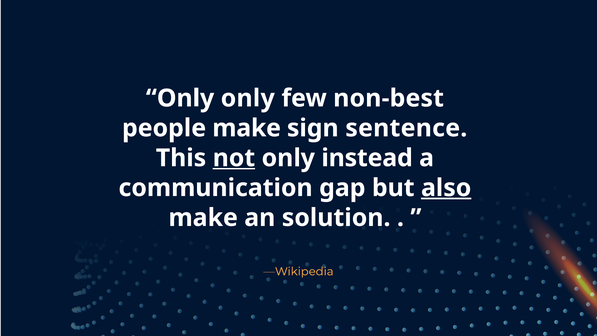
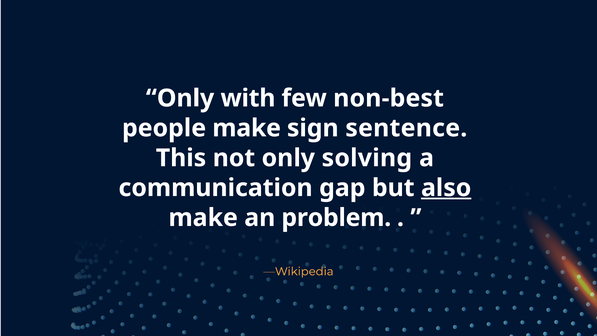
Only only: only -> with
not underline: present -> none
instead: instead -> solving
solution: solution -> problem
